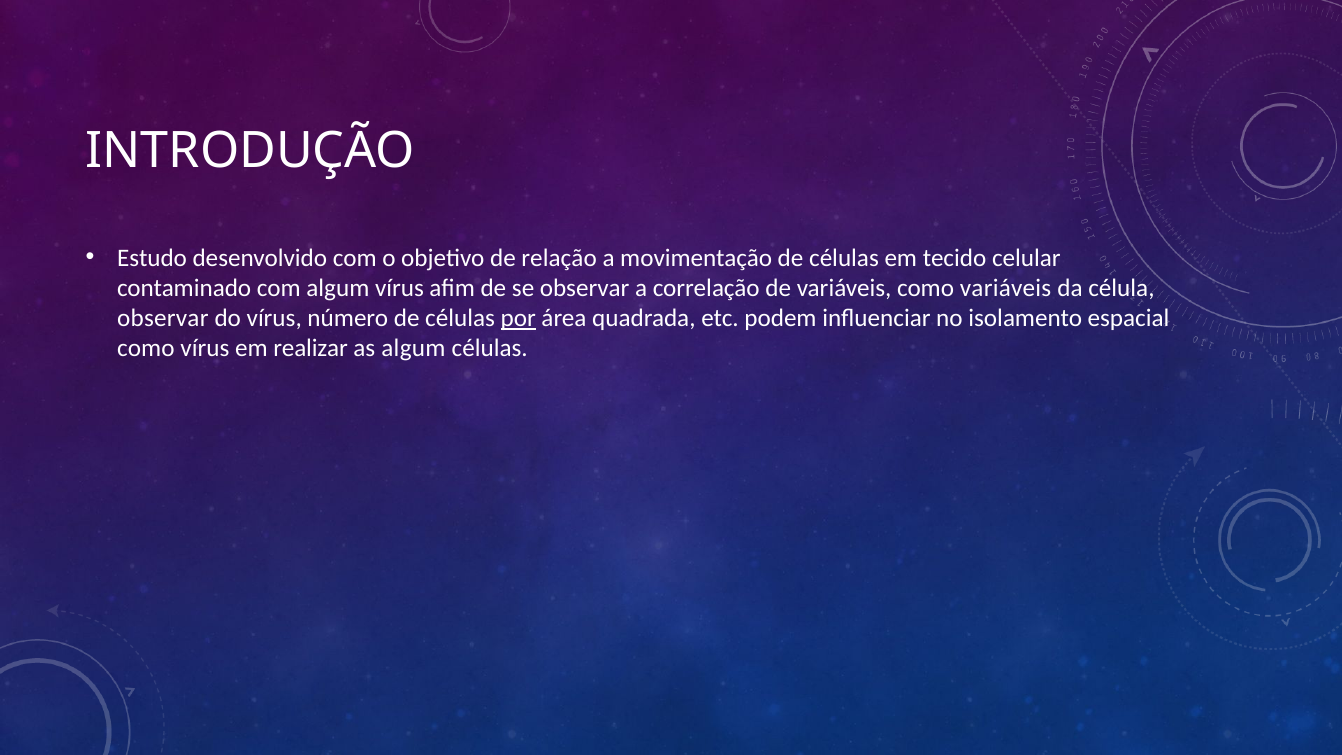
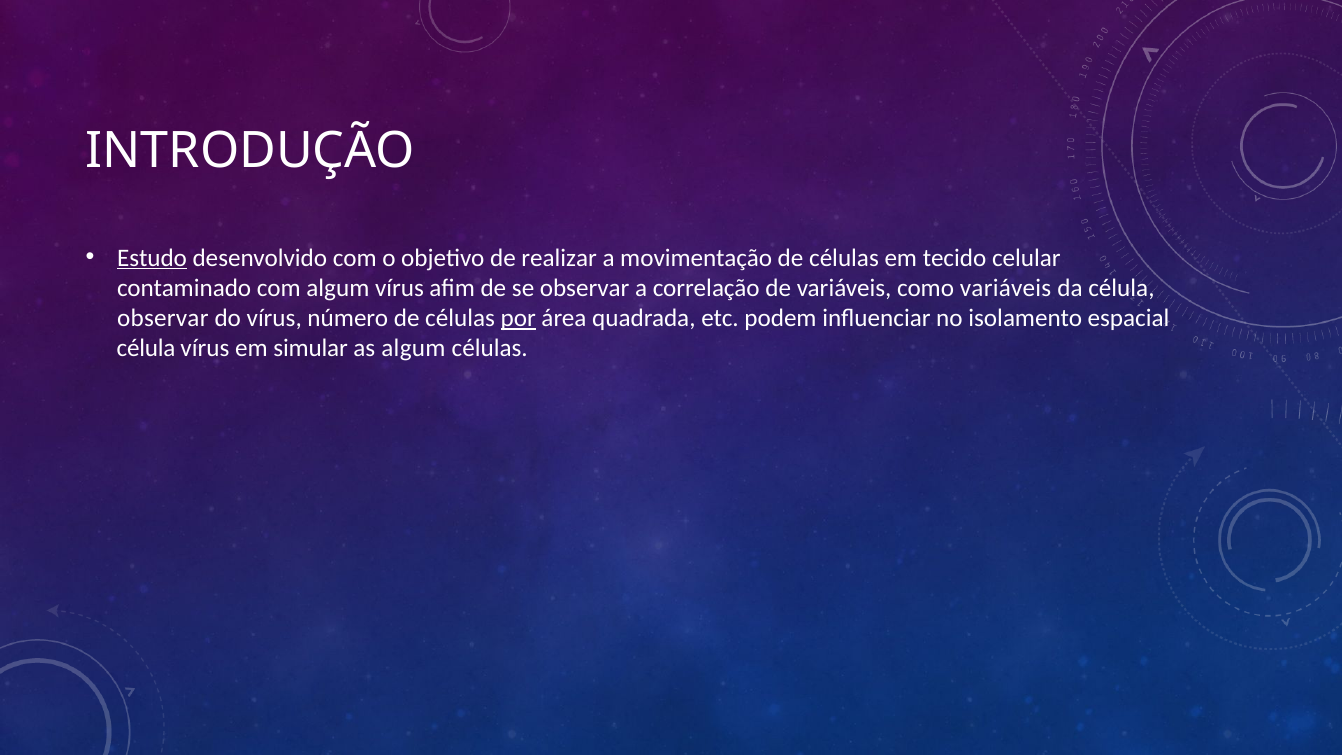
Estudo underline: none -> present
relação: relação -> realizar
como at (146, 348): como -> célula
realizar: realizar -> simular
